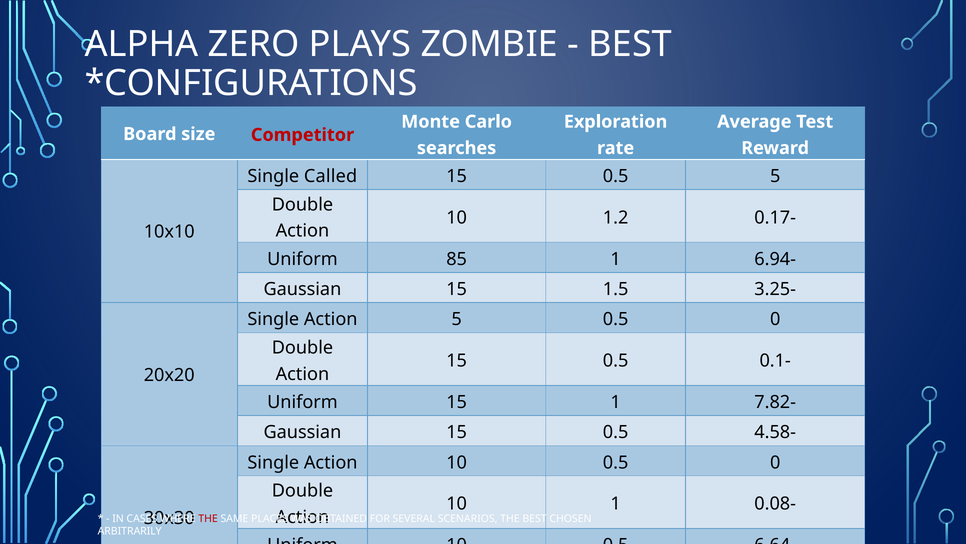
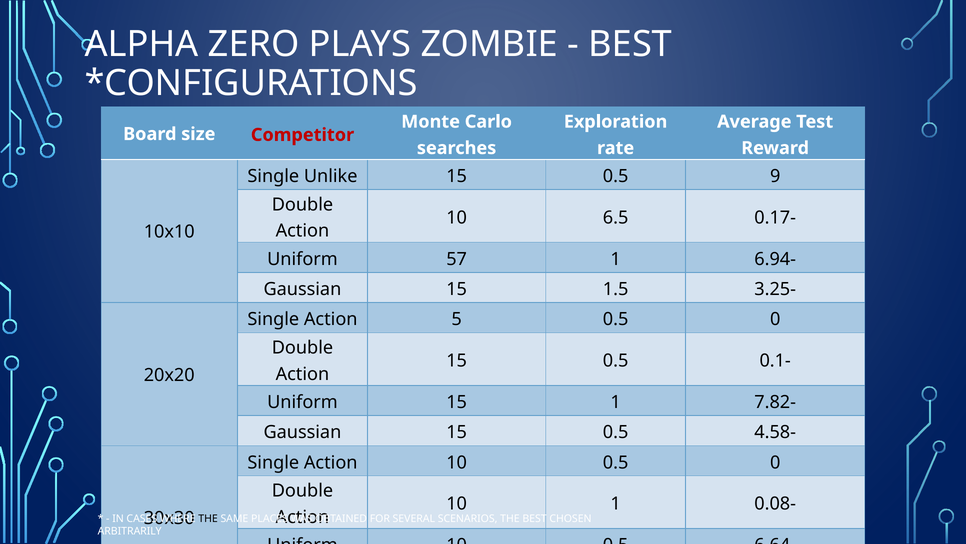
Called: Called -> Unlike
0.5 5: 5 -> 9
1.2: 1.2 -> 6.5
85: 85 -> 57
THE at (208, 518) colour: red -> black
